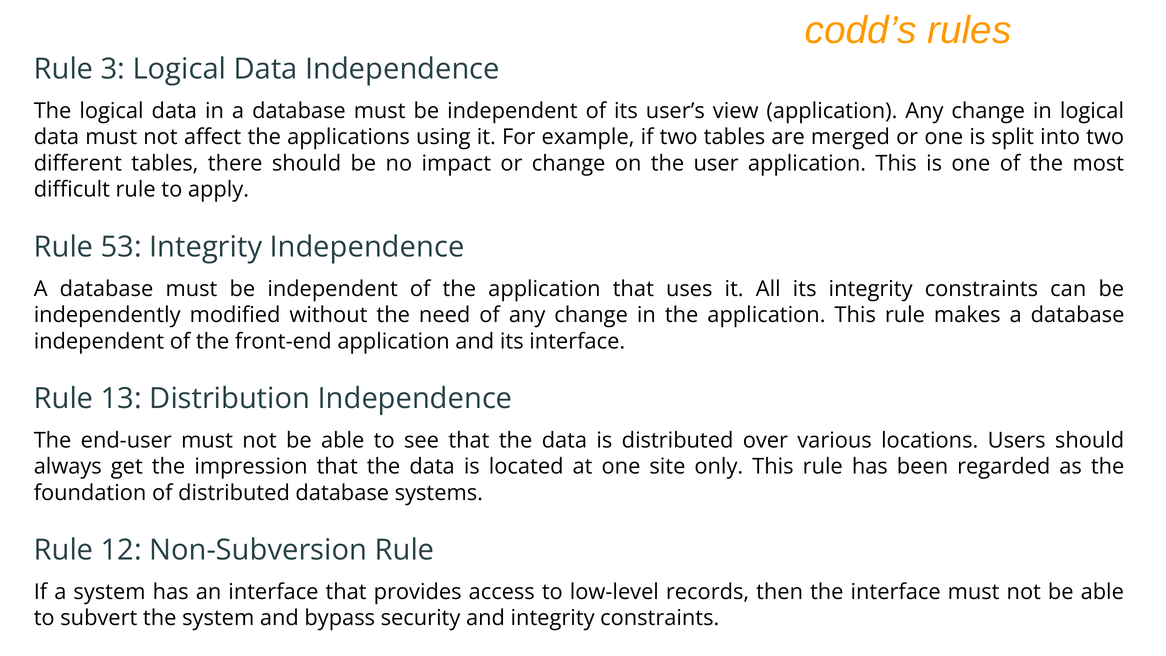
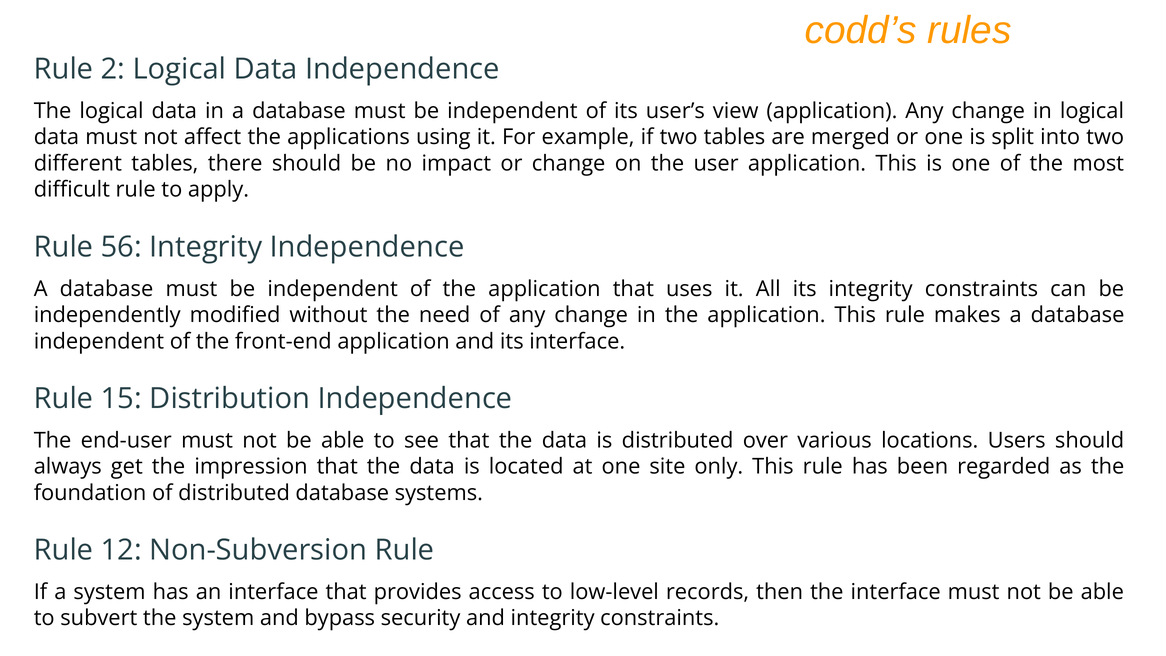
3: 3 -> 2
53: 53 -> 56
13: 13 -> 15
